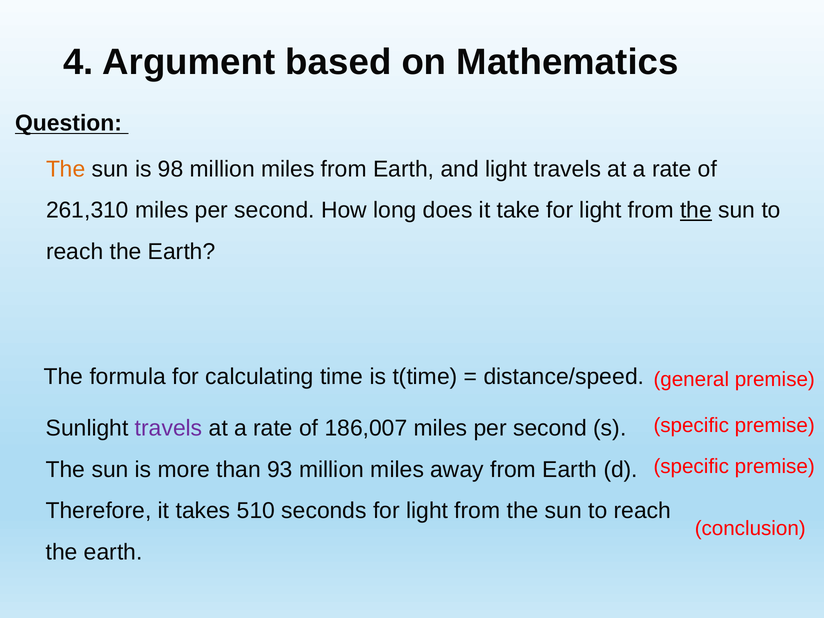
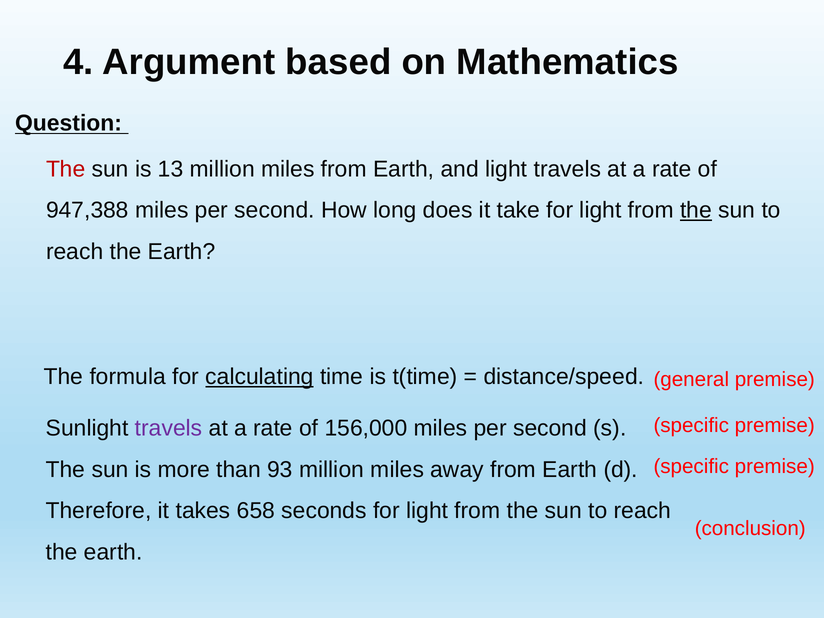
The at (66, 169) colour: orange -> red
98: 98 -> 13
261,310: 261,310 -> 947,388
calculating underline: none -> present
186,007: 186,007 -> 156,000
510: 510 -> 658
